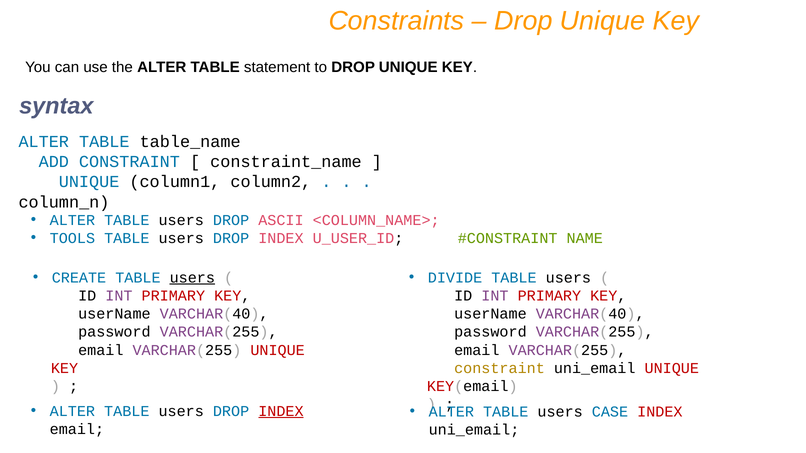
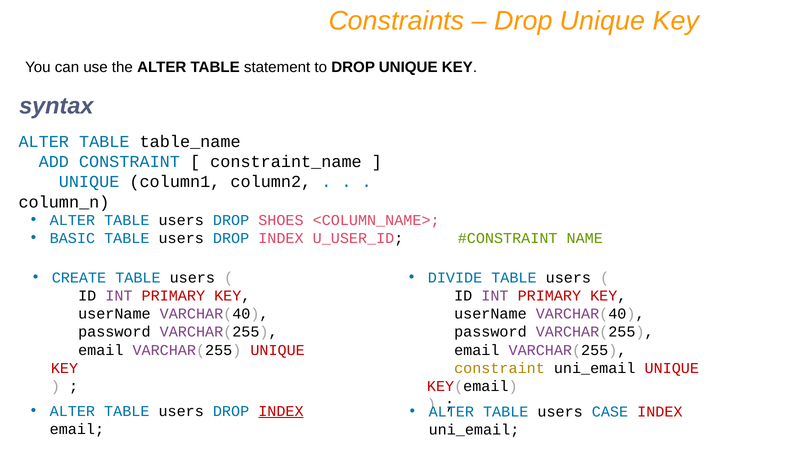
ASCII: ASCII -> SHOES
TOOLS: TOOLS -> BASIC
users at (192, 278) underline: present -> none
